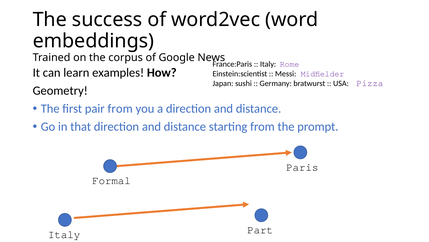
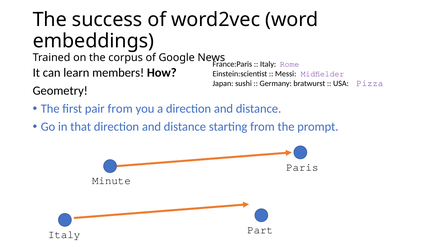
examples: examples -> members
Formal: Formal -> Minute
